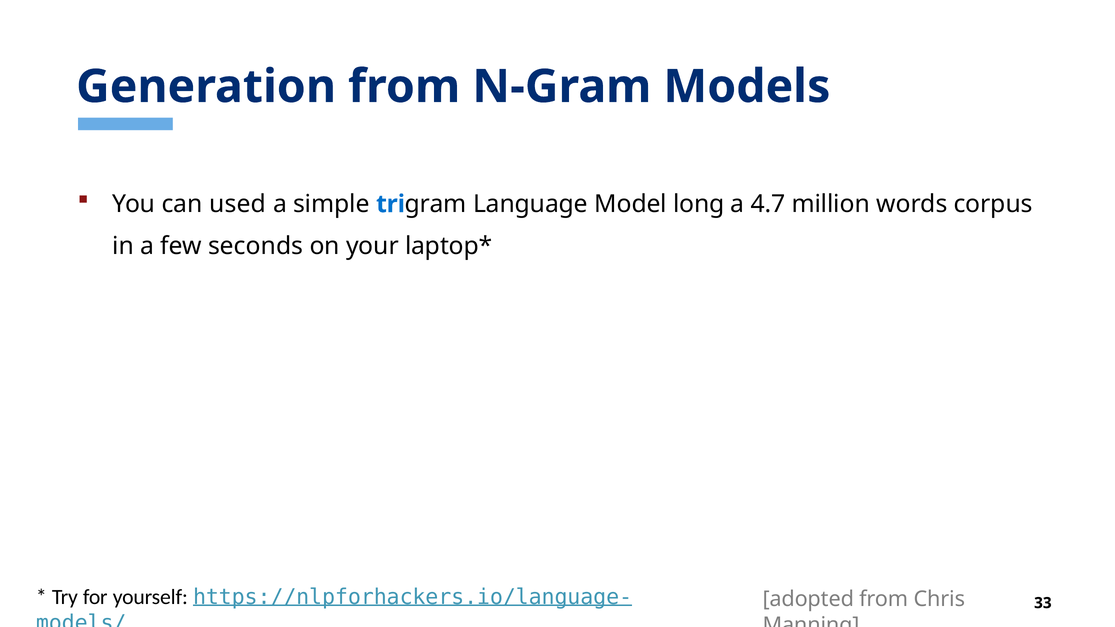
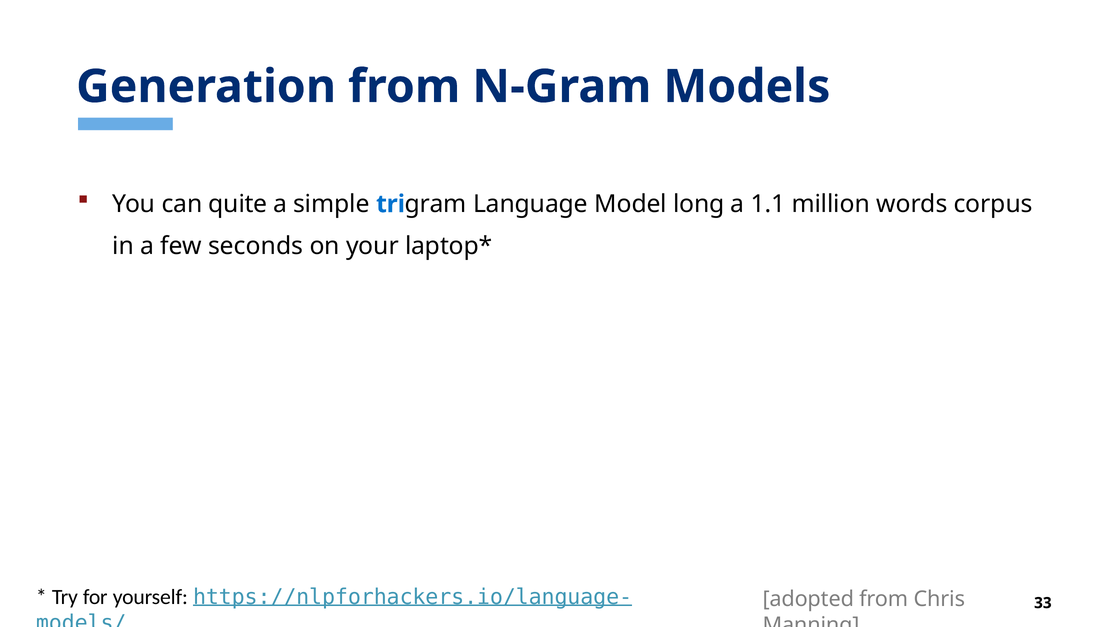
used: used -> quite
4.7: 4.7 -> 1.1
